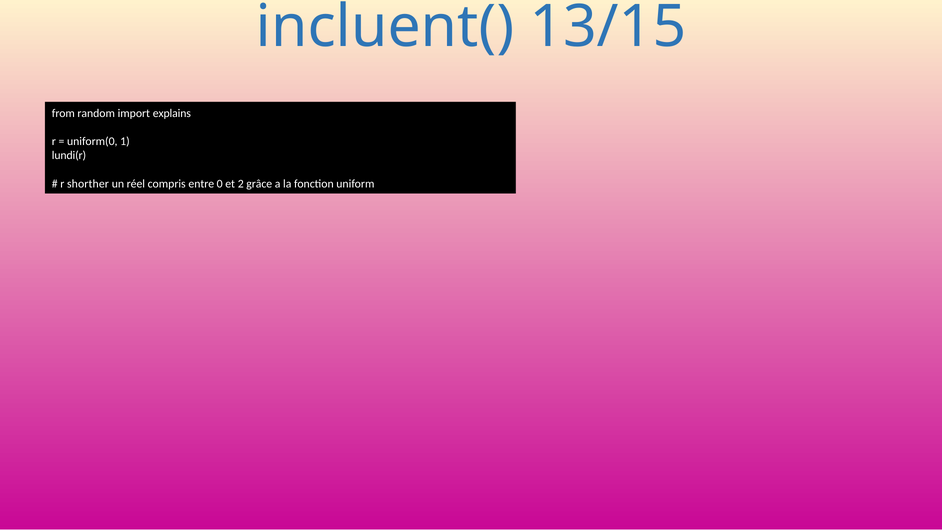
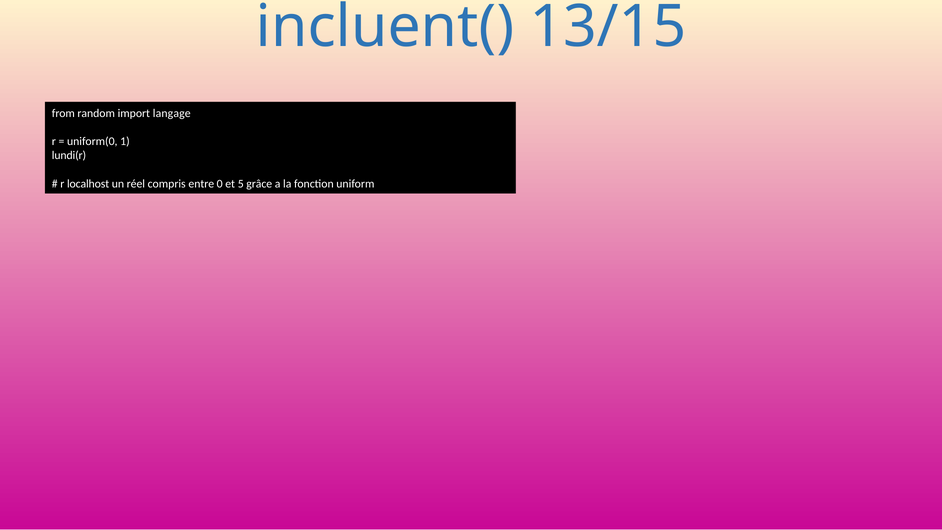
explains: explains -> langage
shorther: shorther -> localhost
2: 2 -> 5
